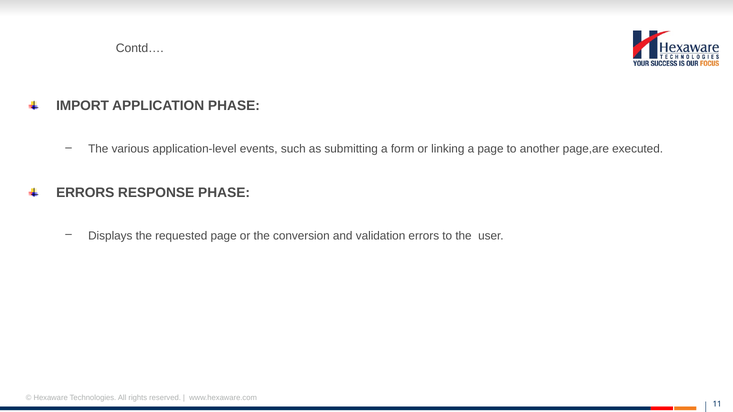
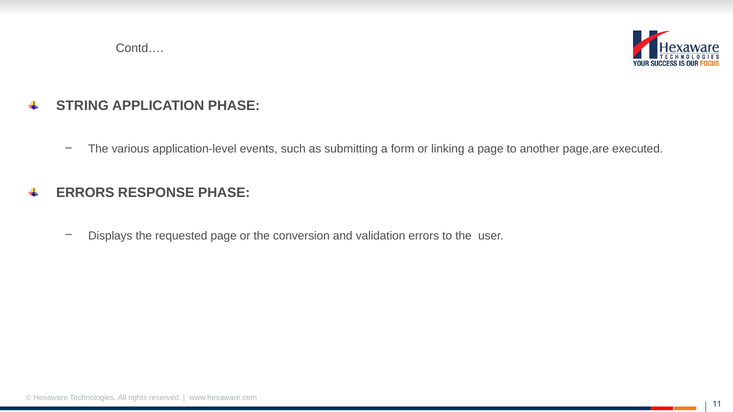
IMPORT: IMPORT -> STRING
